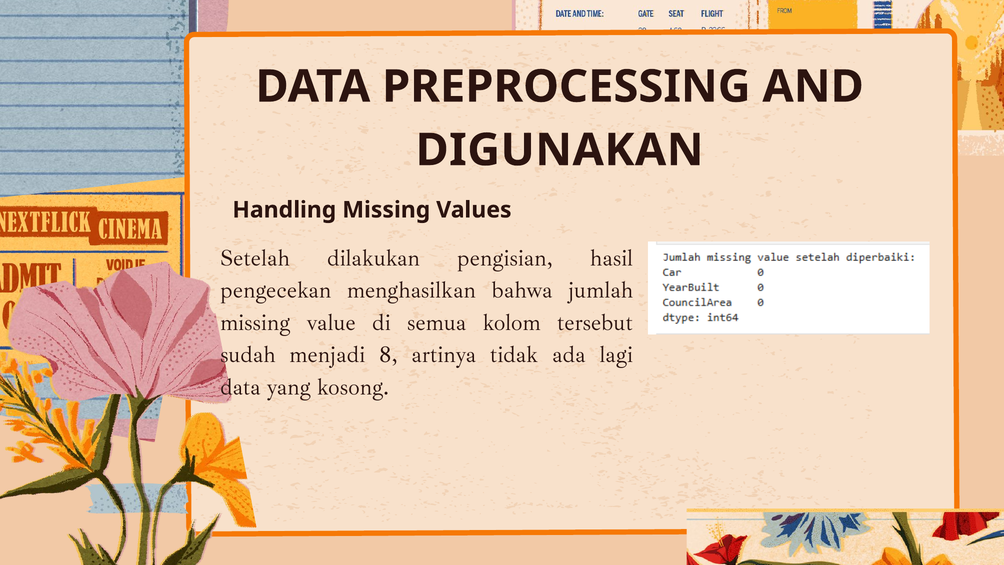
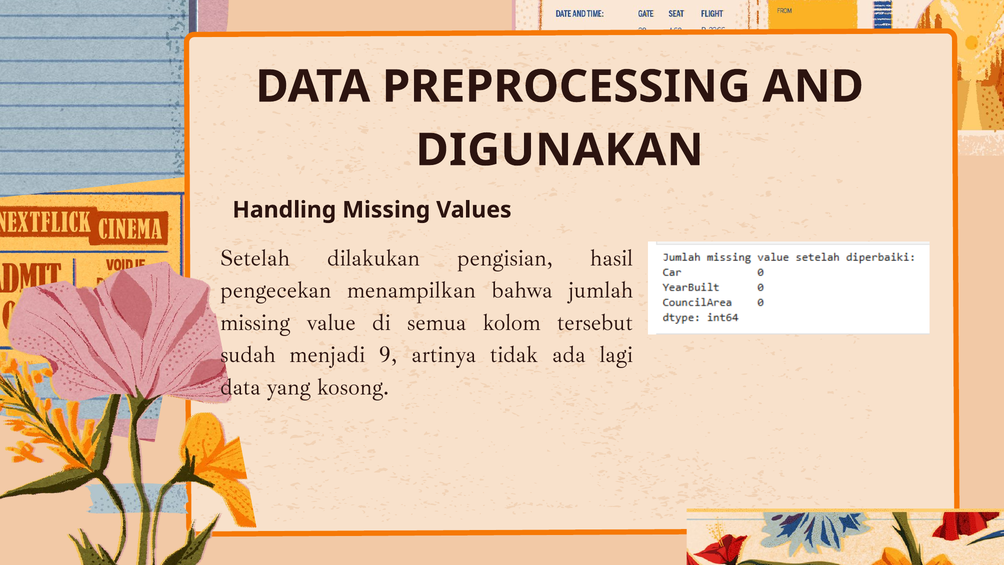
menghasilkan: menghasilkan -> menampilkan
8: 8 -> 9
